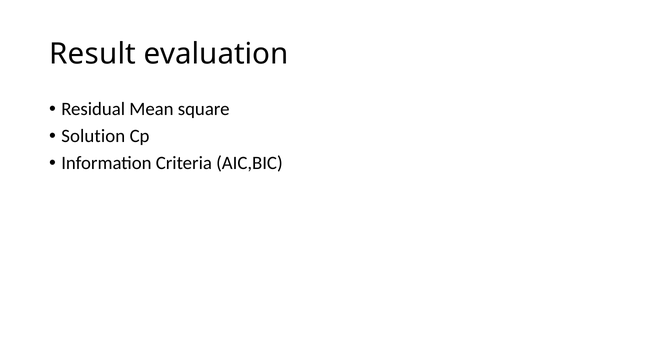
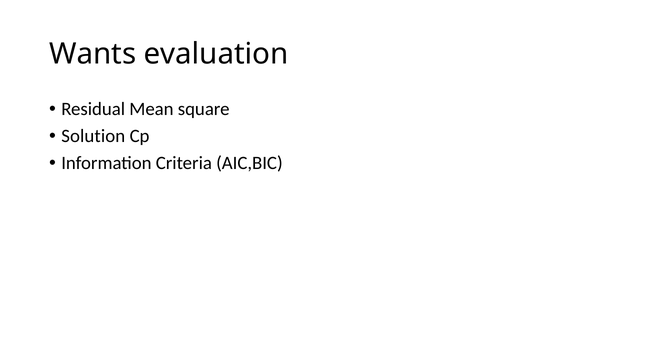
Result: Result -> Wants
